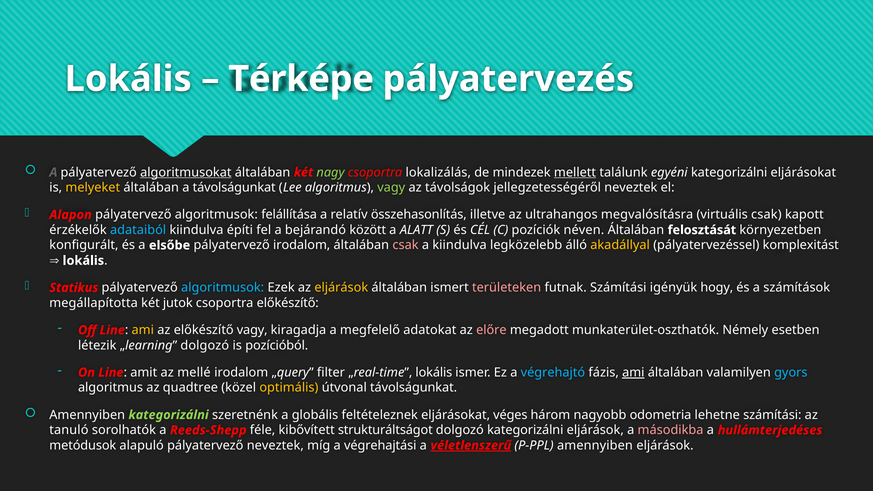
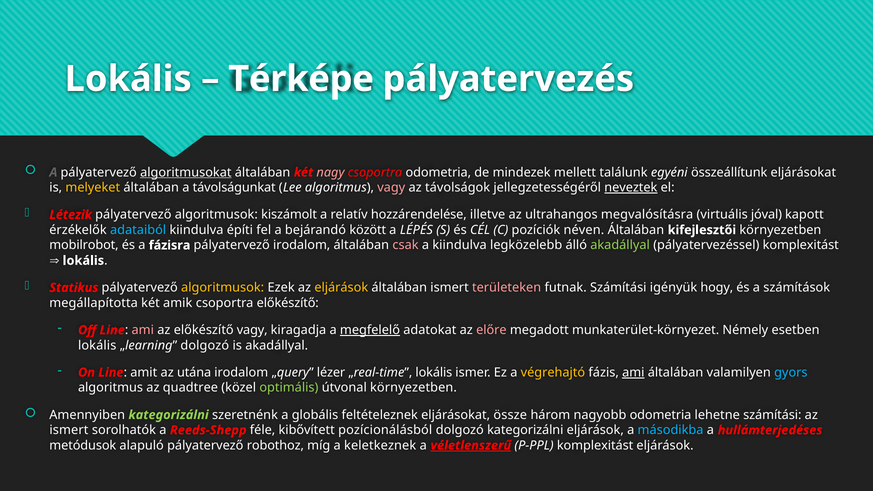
nagy colour: light green -> pink
csoportra lokalizálás: lokalizálás -> odometria
mellett underline: present -> none
egyéni kategorizálni: kategorizálni -> összeállítunk
vagy at (391, 188) colour: light green -> pink
neveztek at (631, 188) underline: none -> present
Alapon: Alapon -> Létezik
felállítása: felállítása -> kiszámolt
összehasonlítás: összehasonlítás -> hozzárendelése
virtuális csak: csak -> jóval
ALATT: ALATT -> LÉPÉS
felosztását: felosztását -> kifejlesztői
konfigurált: konfigurált -> mobilrobot
elsőbe: elsőbe -> fázisra
akadállyal at (620, 245) colour: yellow -> light green
algoritmusok at (223, 288) colour: light blue -> yellow
jutok: jutok -> amik
ami at (143, 330) colour: yellow -> pink
megfelelő underline: none -> present
munkaterület-oszthatók: munkaterület-oszthatók -> munkaterület-környezet
létezik at (97, 345): létezik -> lokális
is pozícióból: pozícióból -> akadállyal
mellé: mellé -> utána
filter: filter -> lézer
végrehajtó colour: light blue -> yellow
optimális colour: yellow -> light green
útvonal távolságunkat: távolságunkat -> környezetben
véges: véges -> össze
tanuló at (69, 430): tanuló -> ismert
strukturáltságot: strukturáltságot -> pozícionálásból
másodikba colour: pink -> light blue
pályatervező neveztek: neveztek -> robothoz
végrehajtási: végrehajtási -> keletkeznek
P-PPL amennyiben: amennyiben -> komplexitást
